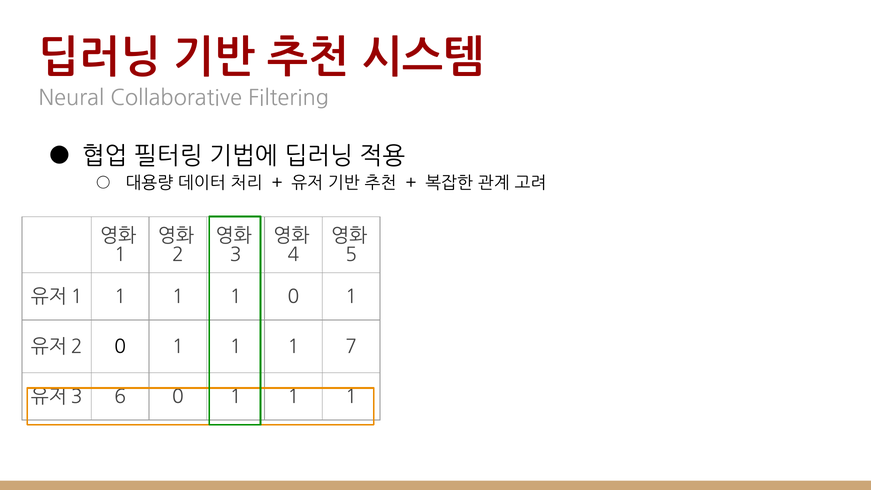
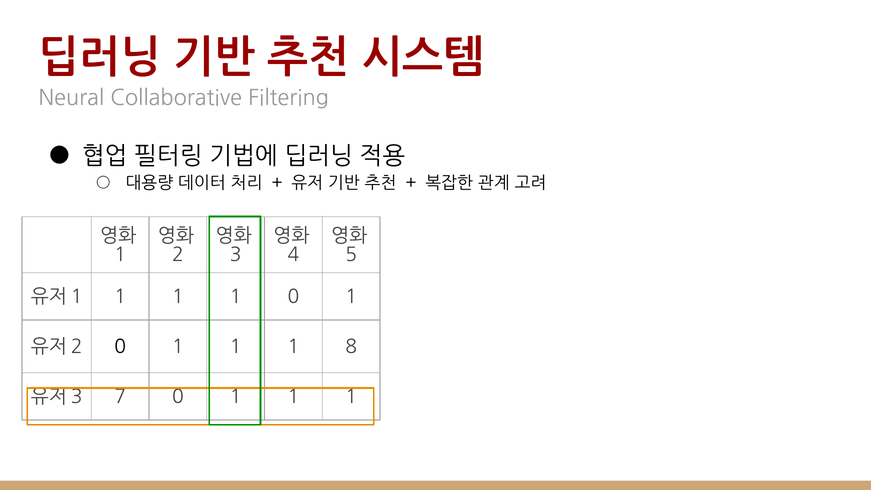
7: 7 -> 8
6: 6 -> 7
